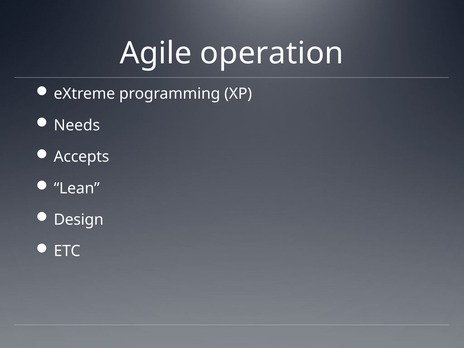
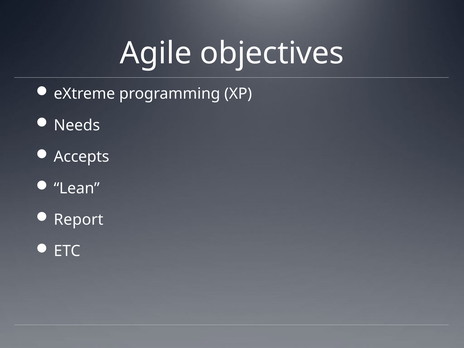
operation: operation -> objectives
Design: Design -> Report
